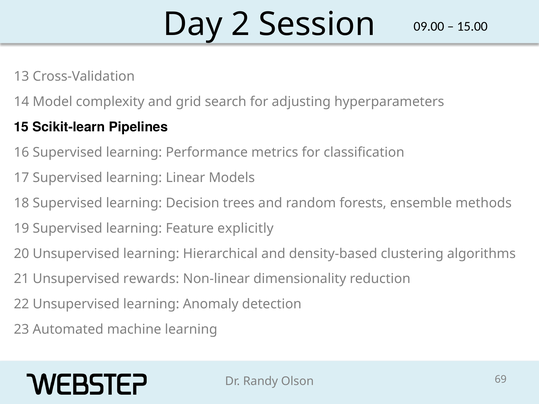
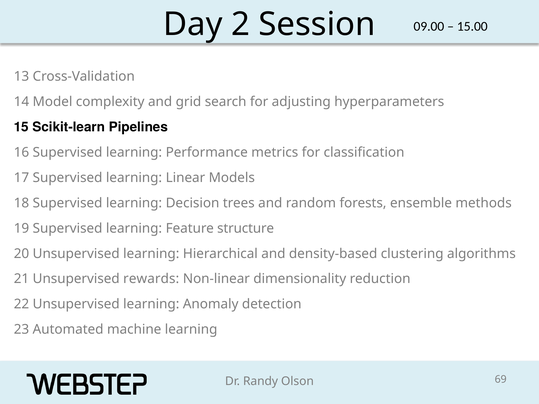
explicitly: explicitly -> structure
